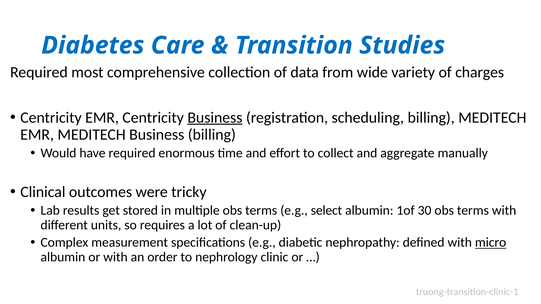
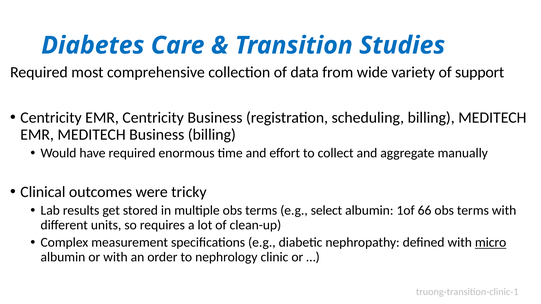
charges: charges -> support
Business at (215, 118) underline: present -> none
30: 30 -> 66
